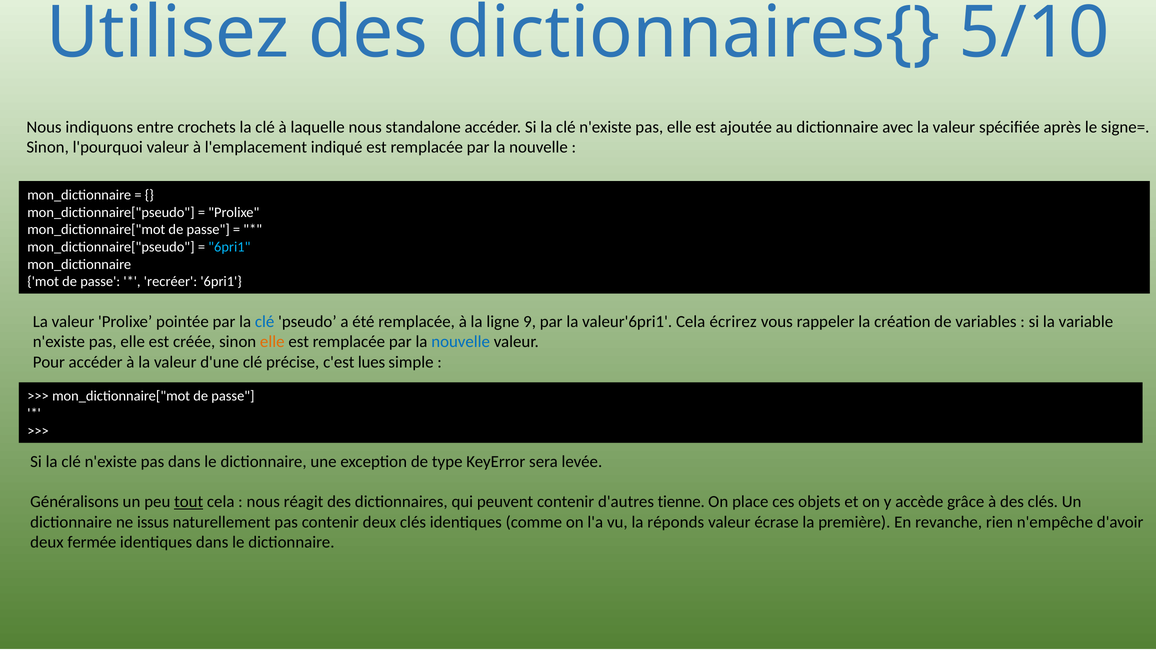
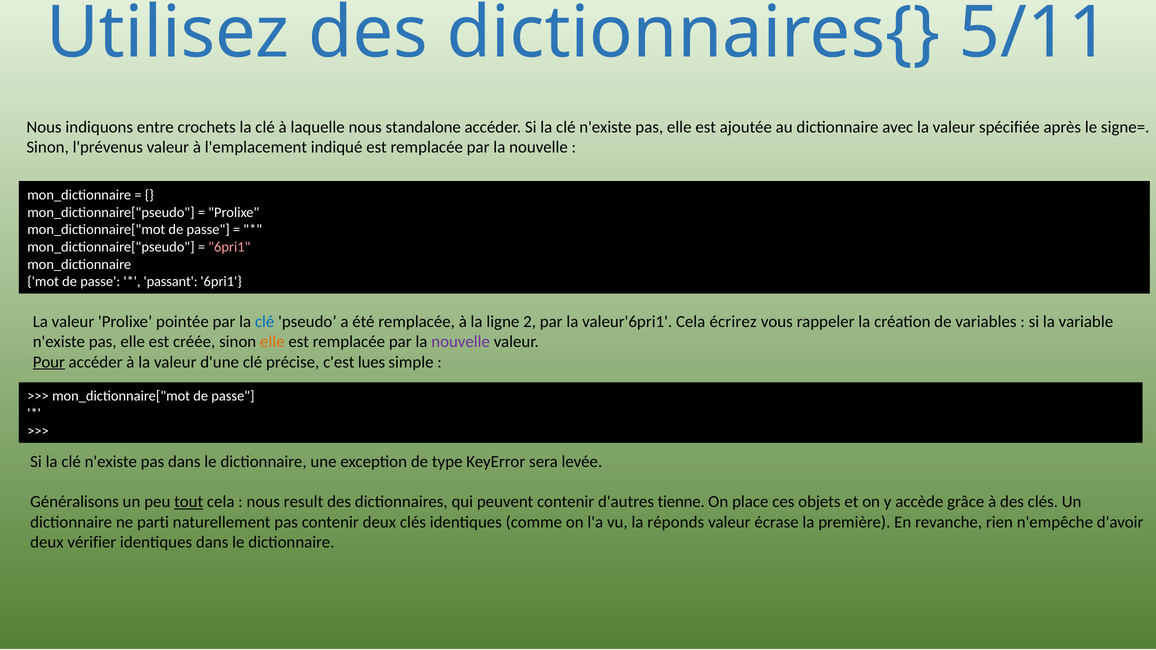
5/10: 5/10 -> 5/11
l'pourquoi: l'pourquoi -> l'prévenus
6pri1 at (229, 247) colour: light blue -> pink
recréer: recréer -> passant
9: 9 -> 2
nouvelle at (461, 342) colour: blue -> purple
Pour underline: none -> present
réagit: réagit -> result
issus: issus -> parti
fermée: fermée -> vérifier
